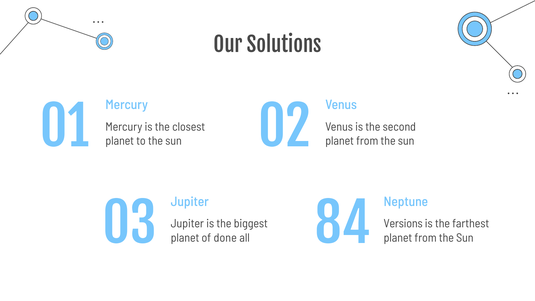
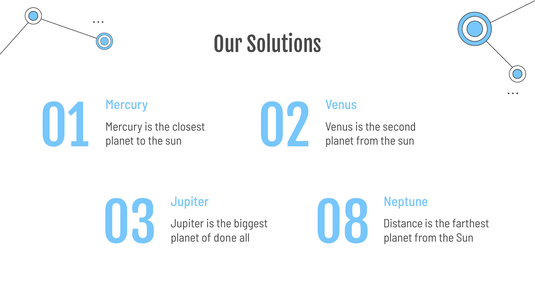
84: 84 -> 08
Versions: Versions -> Distance
